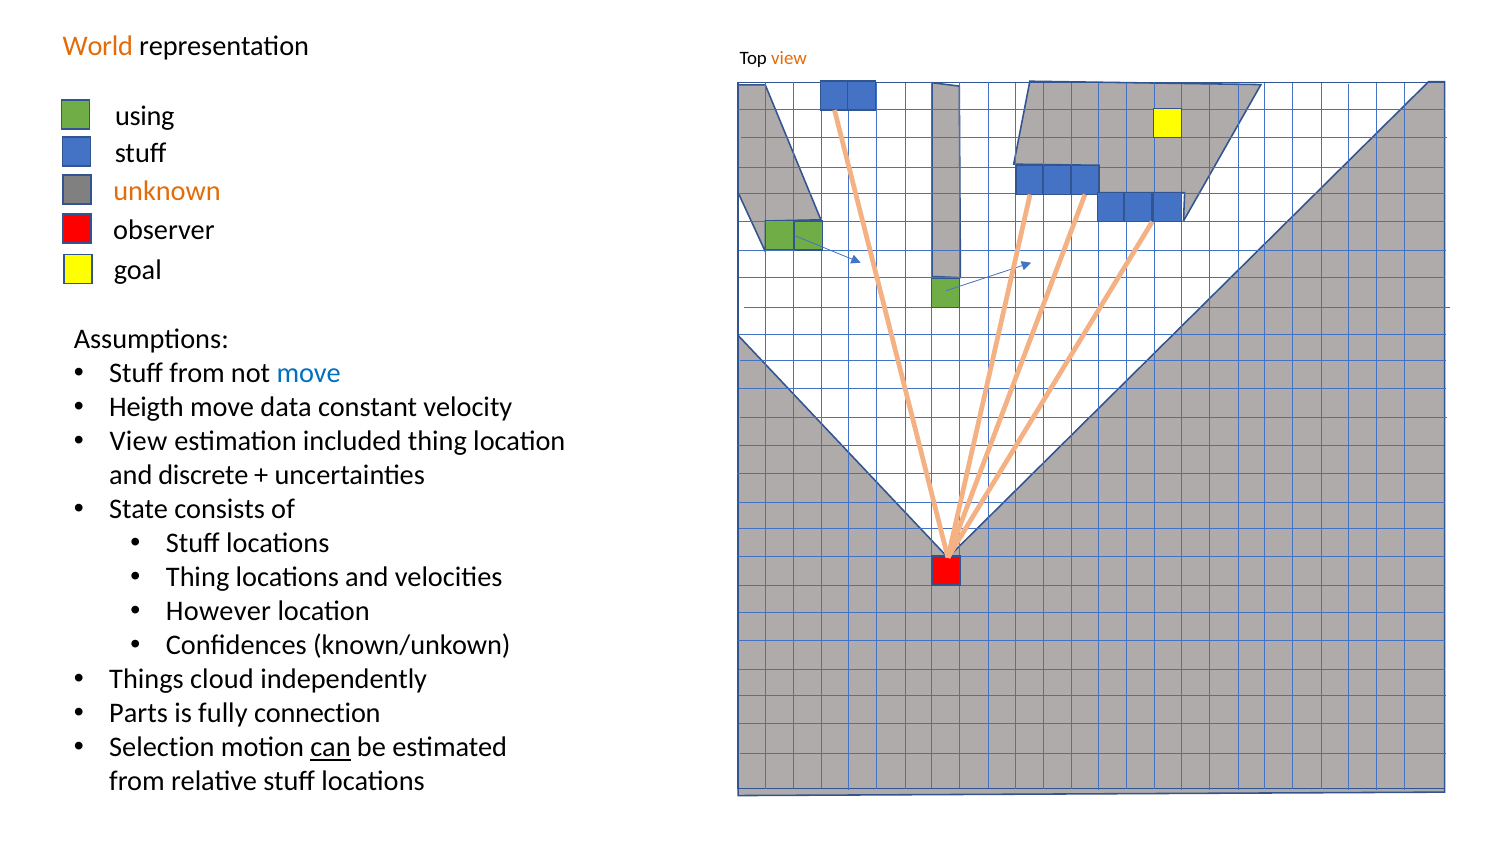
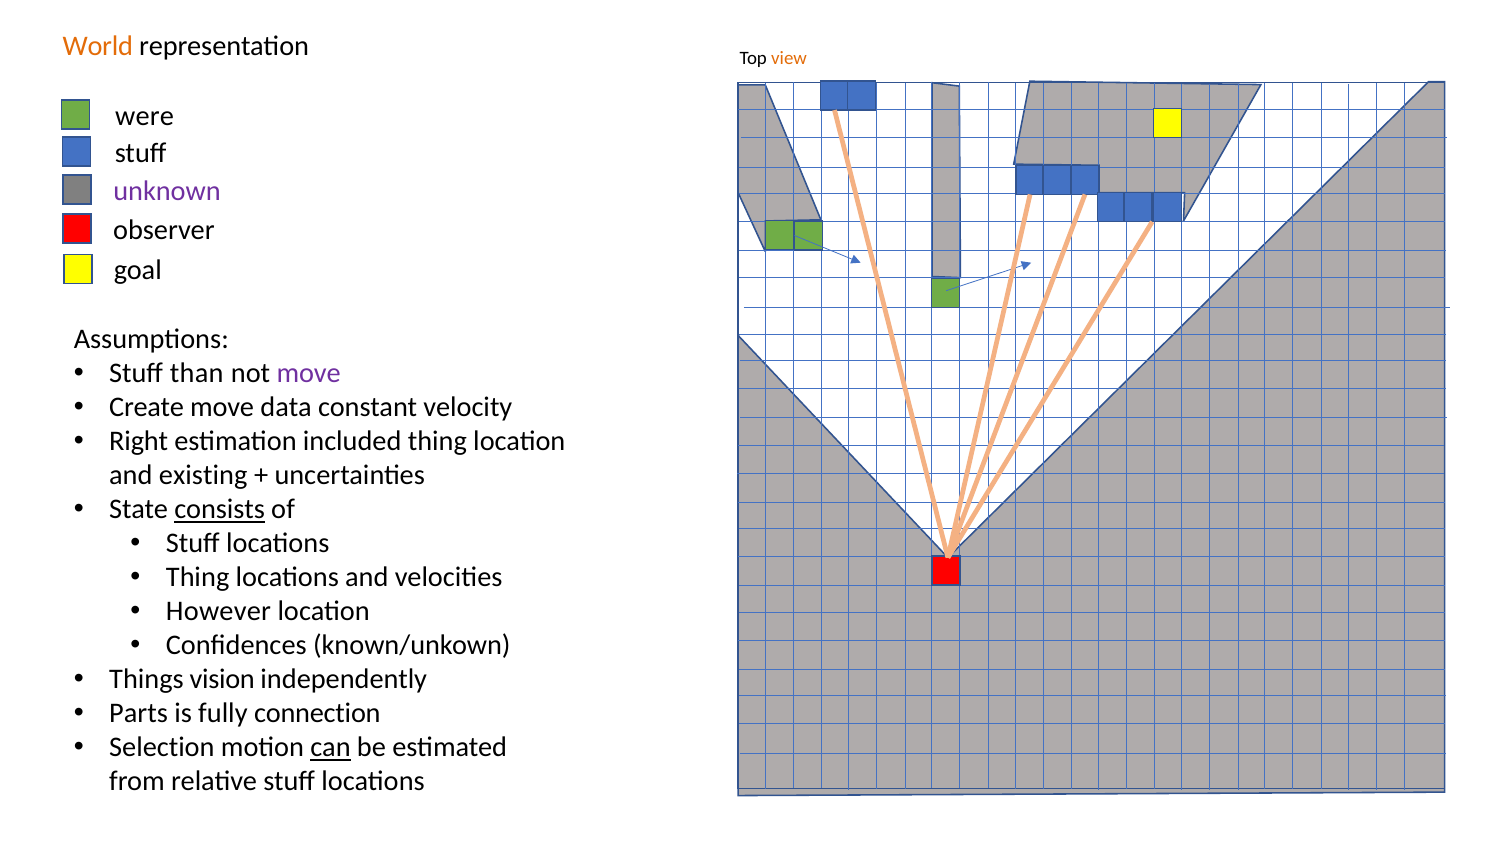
using: using -> were
unknown colour: orange -> purple
Stuff from: from -> than
move at (309, 374) colour: blue -> purple
Heigth: Heigth -> Create
View at (138, 442): View -> Right
discrete: discrete -> existing
consists underline: none -> present
cloud: cloud -> vision
